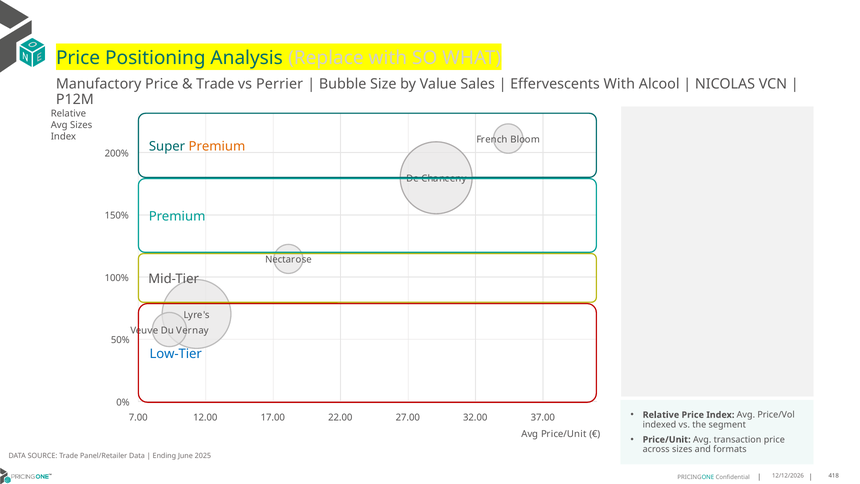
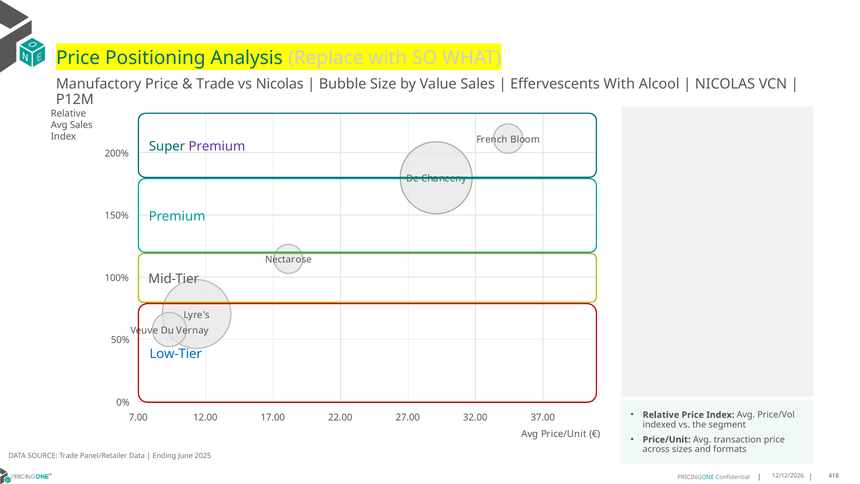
vs Perrier: Perrier -> Nicolas
Avg Sizes: Sizes -> Sales
Premium at (217, 146) colour: orange -> purple
